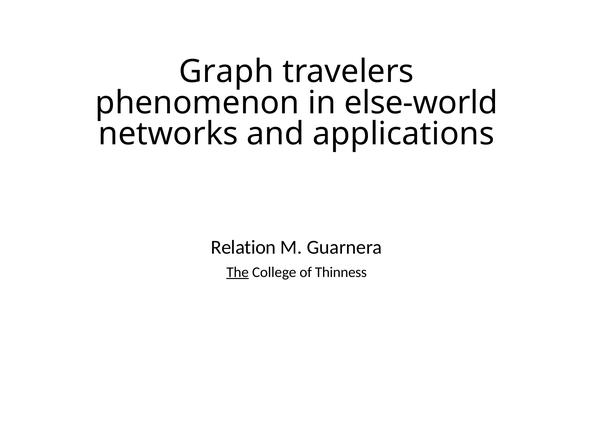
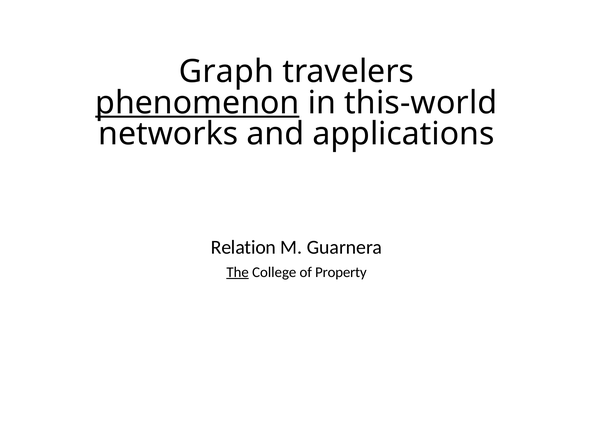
phenomenon underline: none -> present
else-world: else-world -> this-world
Thinness: Thinness -> Property
